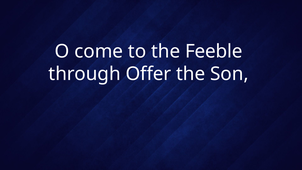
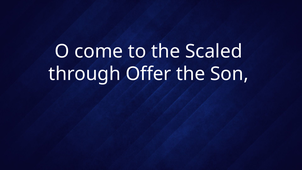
Feeble: Feeble -> Scaled
